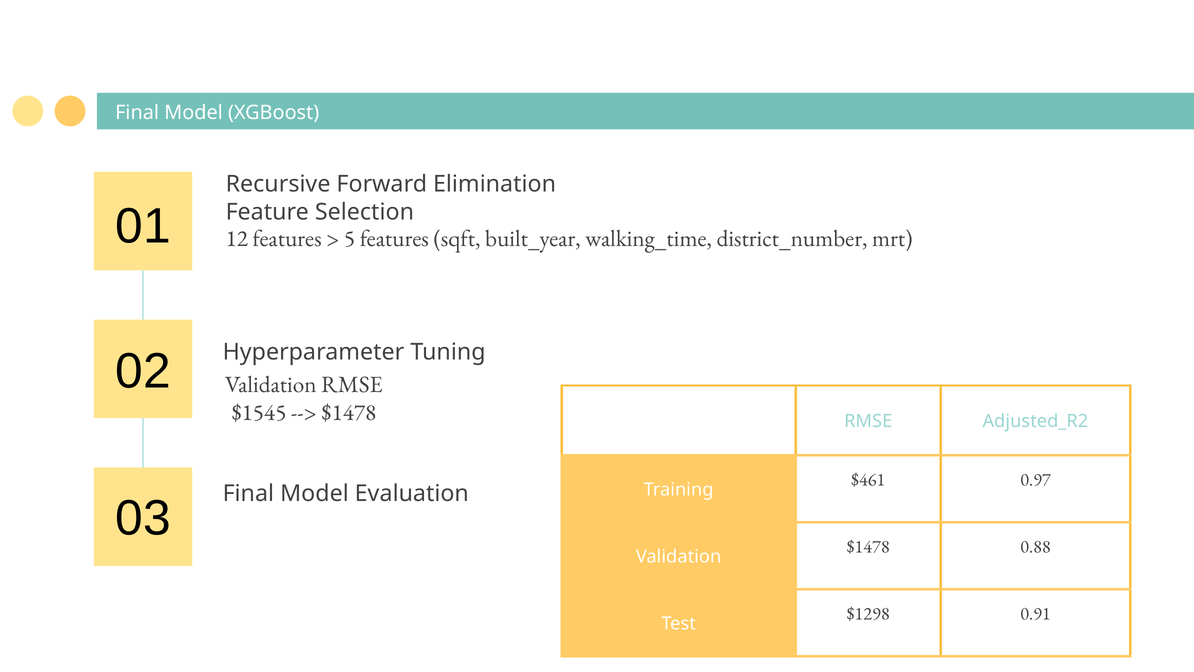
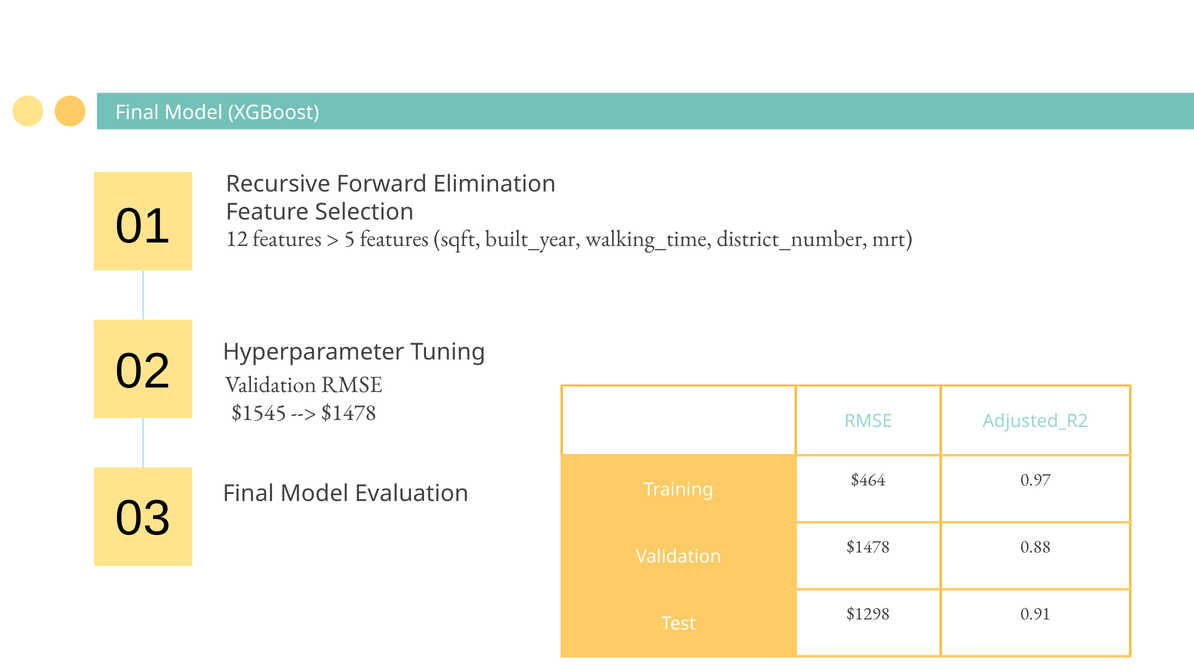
$461: $461 -> $464
